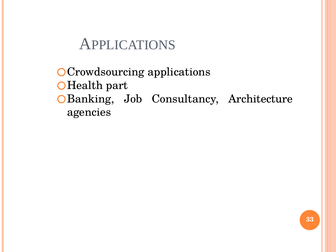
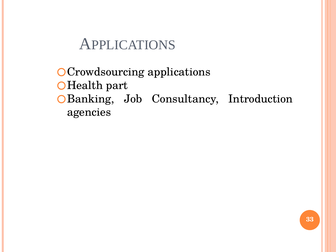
Architecture: Architecture -> Introduction
